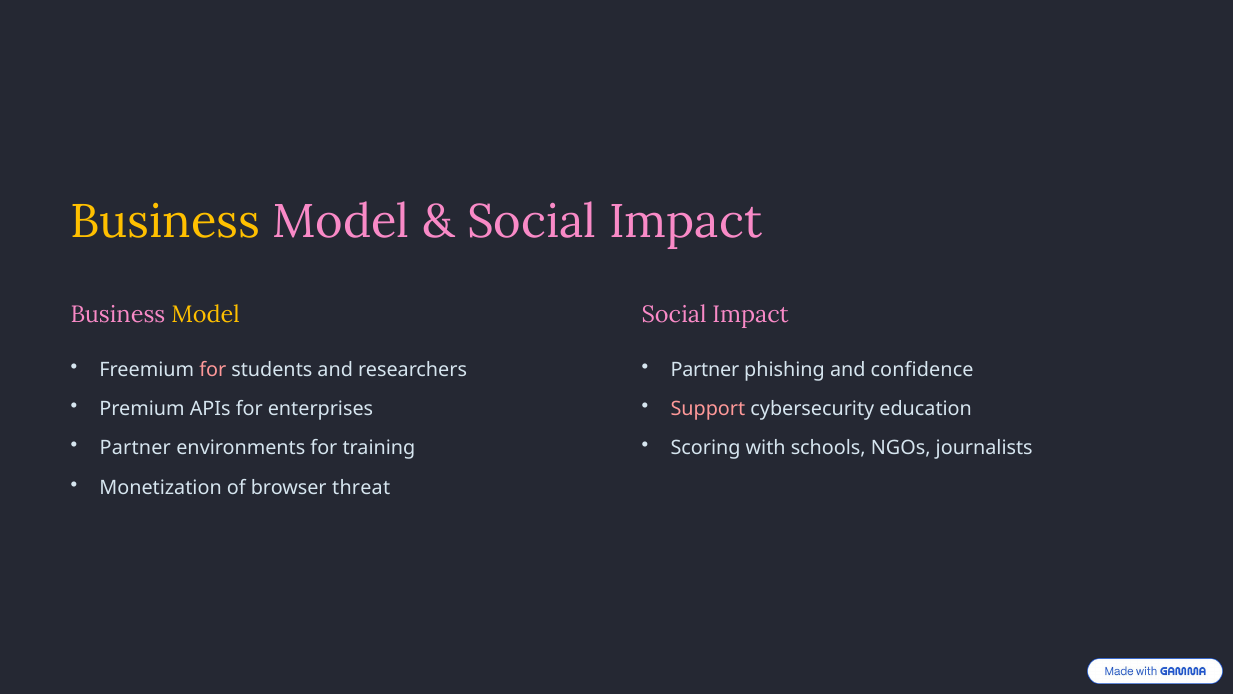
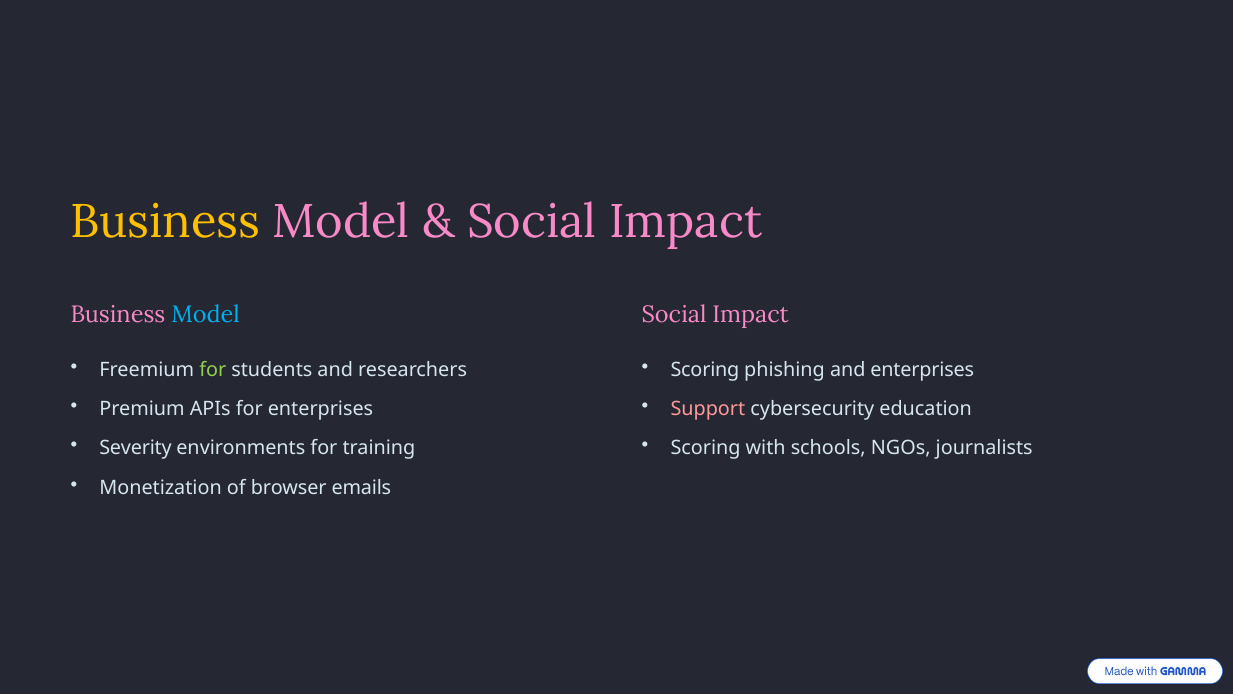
Model at (206, 315) colour: yellow -> light blue
for at (213, 369) colour: pink -> light green
Partner at (705, 369): Partner -> Scoring
and confidence: confidence -> enterprises
Partner at (135, 448): Partner -> Severity
threat: threat -> emails
